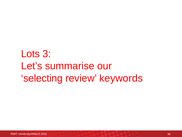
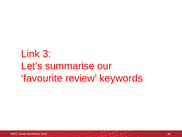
Lots: Lots -> Link
selecting: selecting -> favourite
